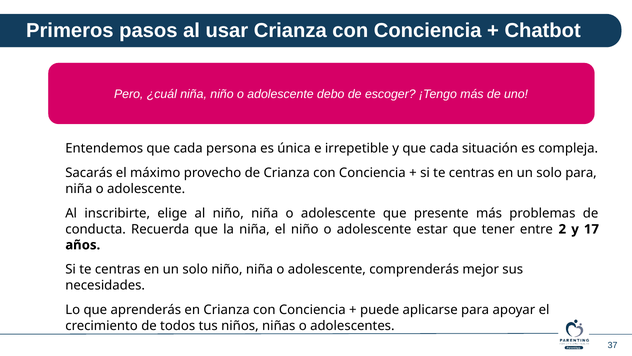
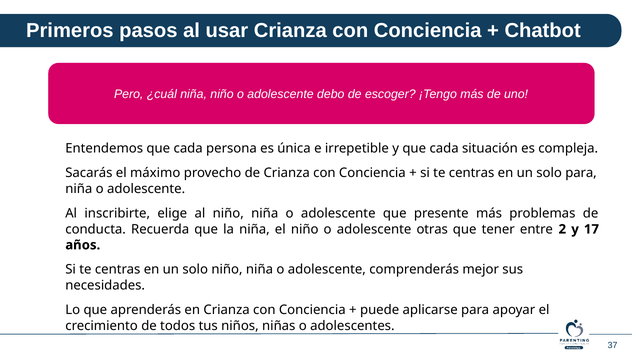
estar: estar -> otras
